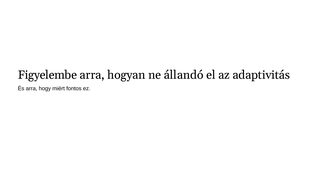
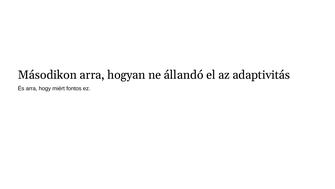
Figyelembe: Figyelembe -> Másodikon
